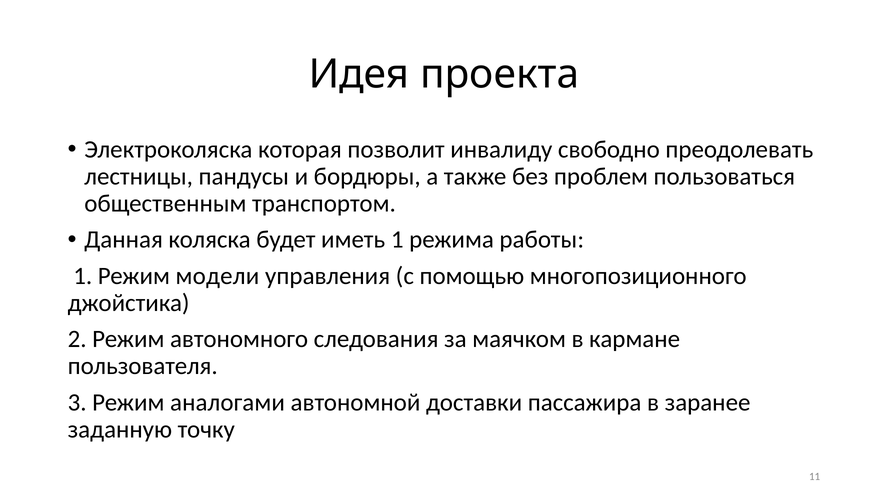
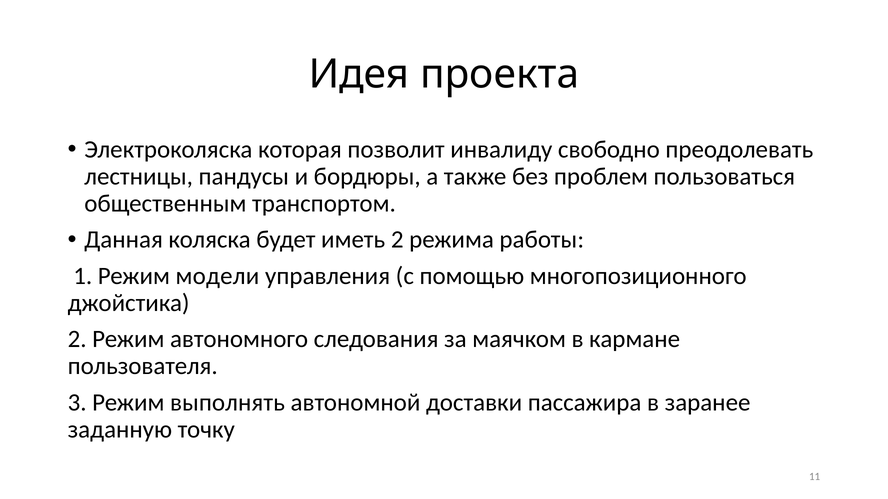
иметь 1: 1 -> 2
аналогами: аналогами -> выполнять
